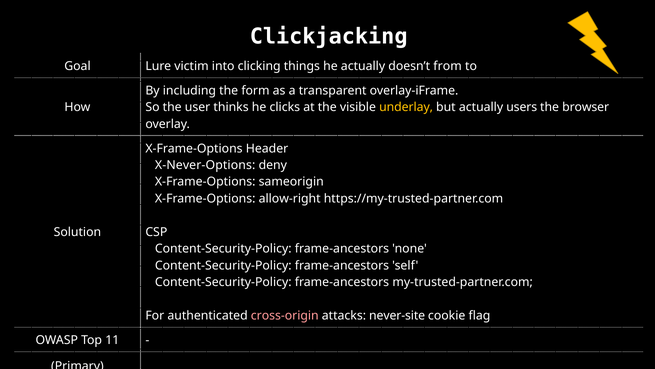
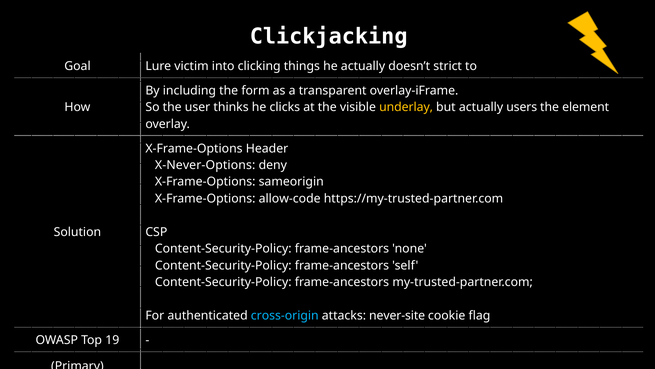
from: from -> strict
browser: browser -> element
allow-right: allow-right -> allow-code
cross-origin colour: pink -> light blue
11: 11 -> 19
